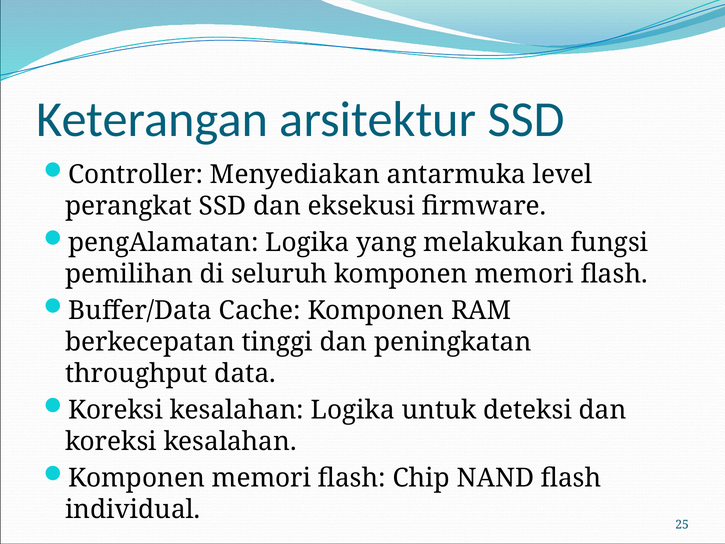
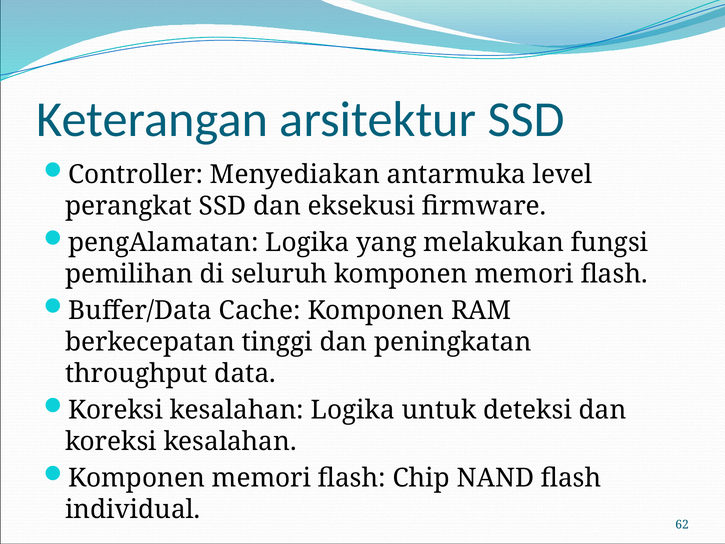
25: 25 -> 62
